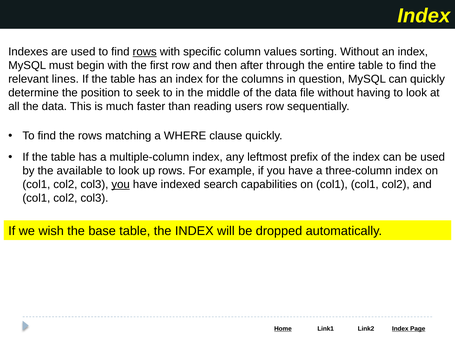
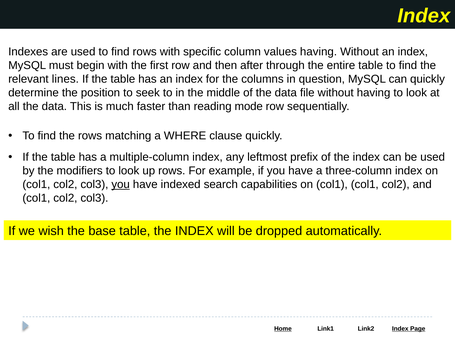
rows at (145, 52) underline: present -> none
values sorting: sorting -> having
users: users -> mode
available: available -> modifiers
